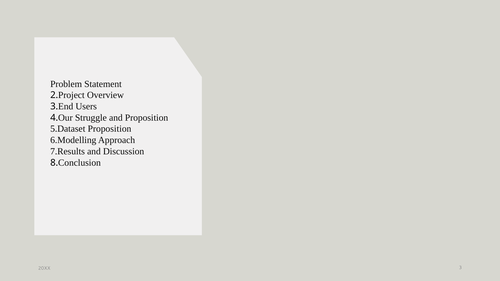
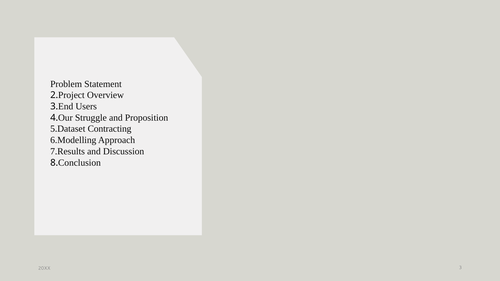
5.Dataset Proposition: Proposition -> Contracting
